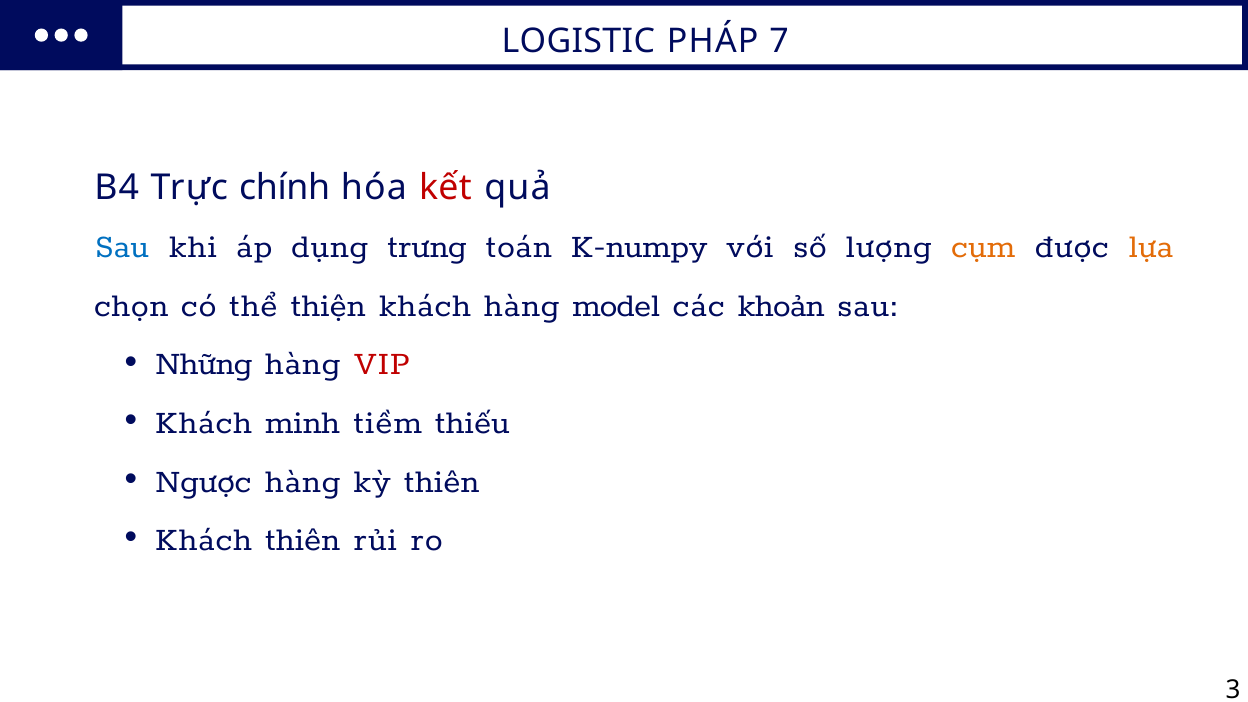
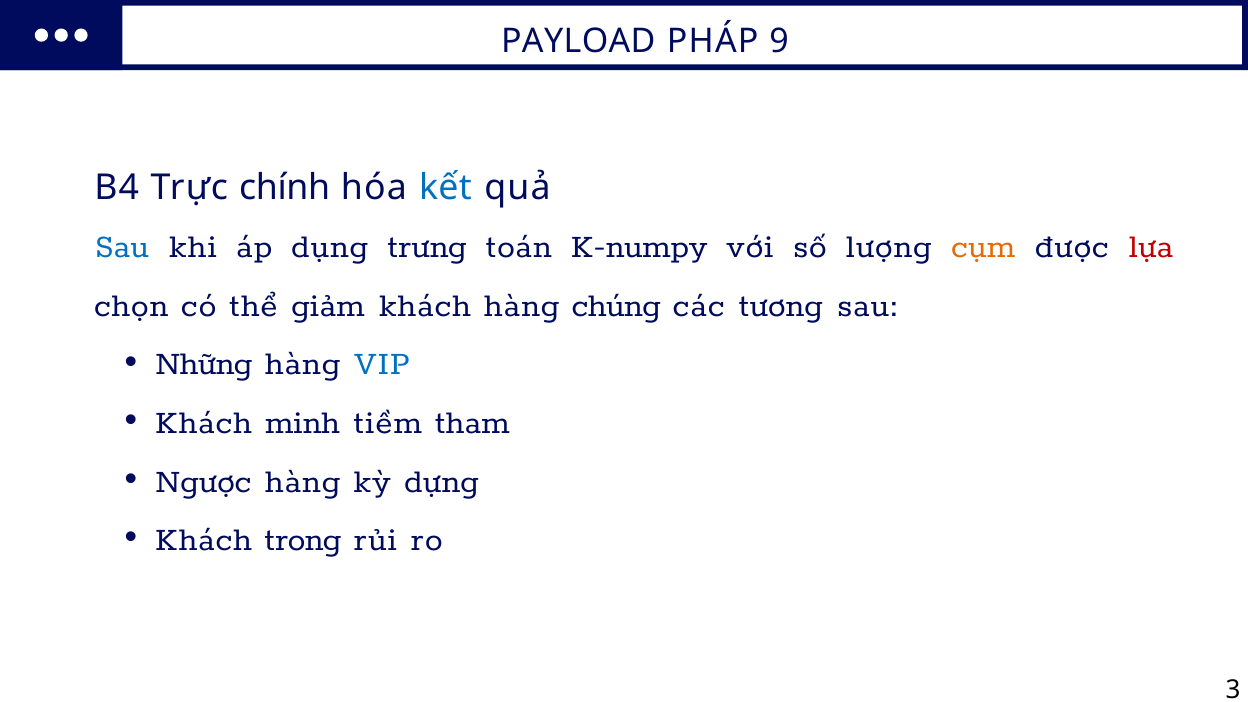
LOGISTIC: LOGISTIC -> PAYLOAD
7: 7 -> 9
kết colour: red -> blue
lựa colour: orange -> red
thiện: thiện -> giảm
model: model -> chúng
khoản: khoản -> tương
VIP colour: red -> blue
thiếu: thiếu -> tham
kỳ thiên: thiên -> dựng
Khách thiên: thiên -> trong
